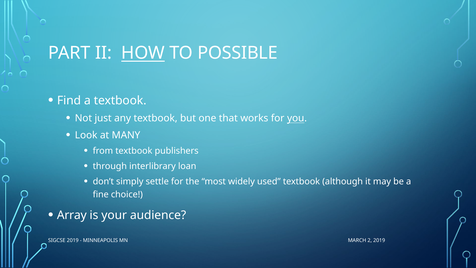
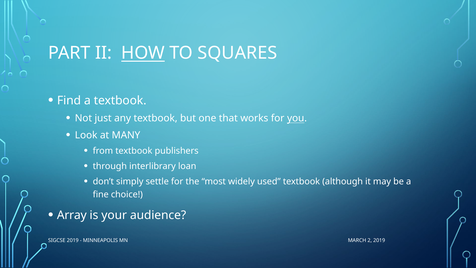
POSSIBLE: POSSIBLE -> SQUARES
